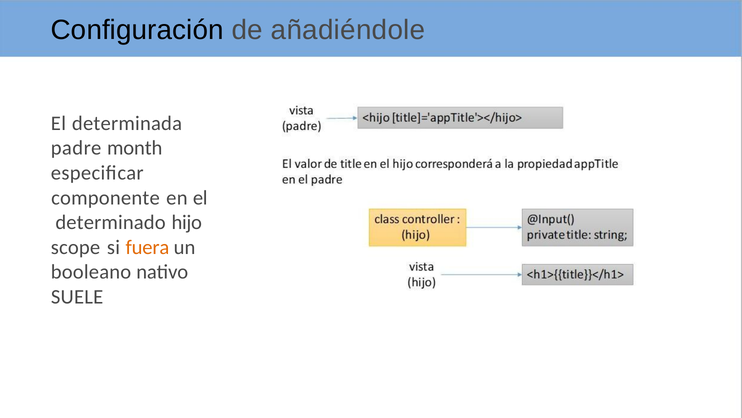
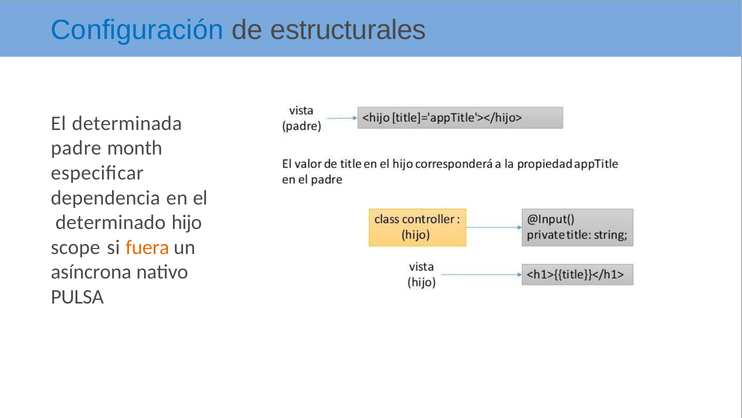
Configuración colour: black -> blue
añadiéndole: añadiéndole -> estructurales
componente: componente -> dependencia
booleano: booleano -> asíncrona
SUELE: SUELE -> PULSA
